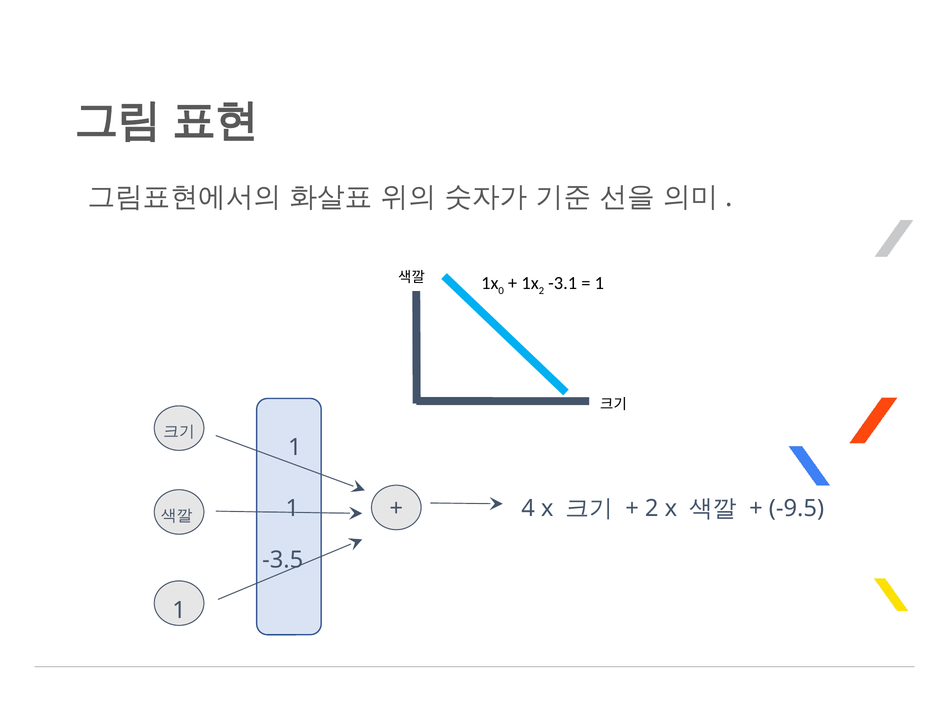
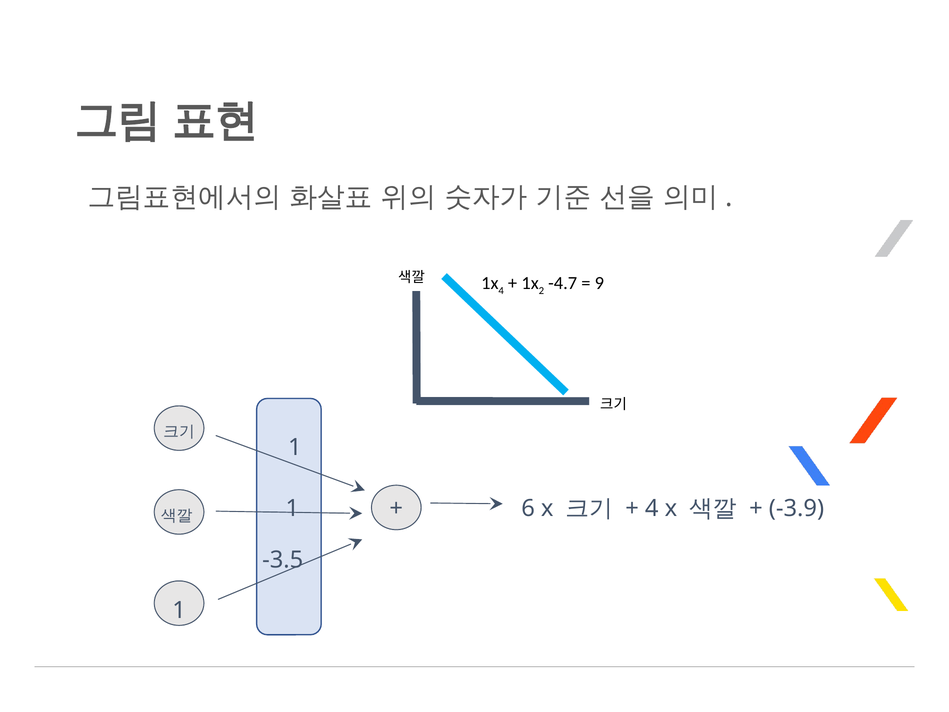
0 at (501, 290): 0 -> 4
-3.1: -3.1 -> -4.7
1 at (599, 283): 1 -> 9
4: 4 -> 6
2 at (652, 508): 2 -> 4
-9.5: -9.5 -> -3.9
